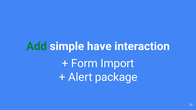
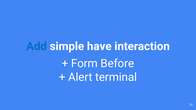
Add colour: green -> blue
Import: Import -> Before
package: package -> terminal
